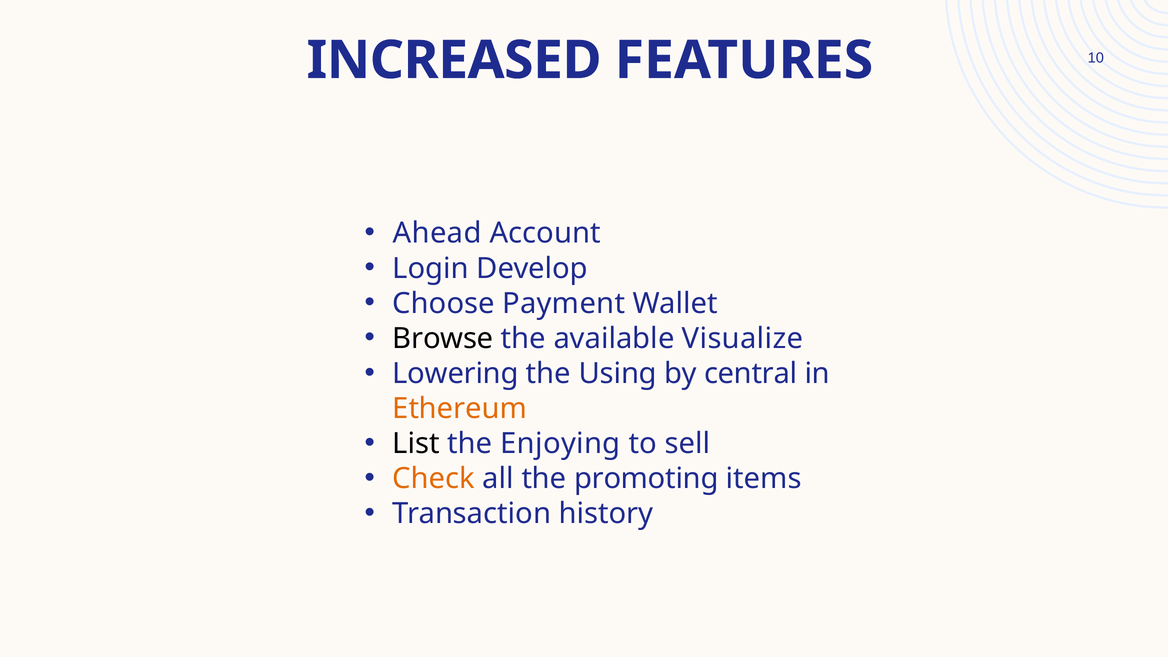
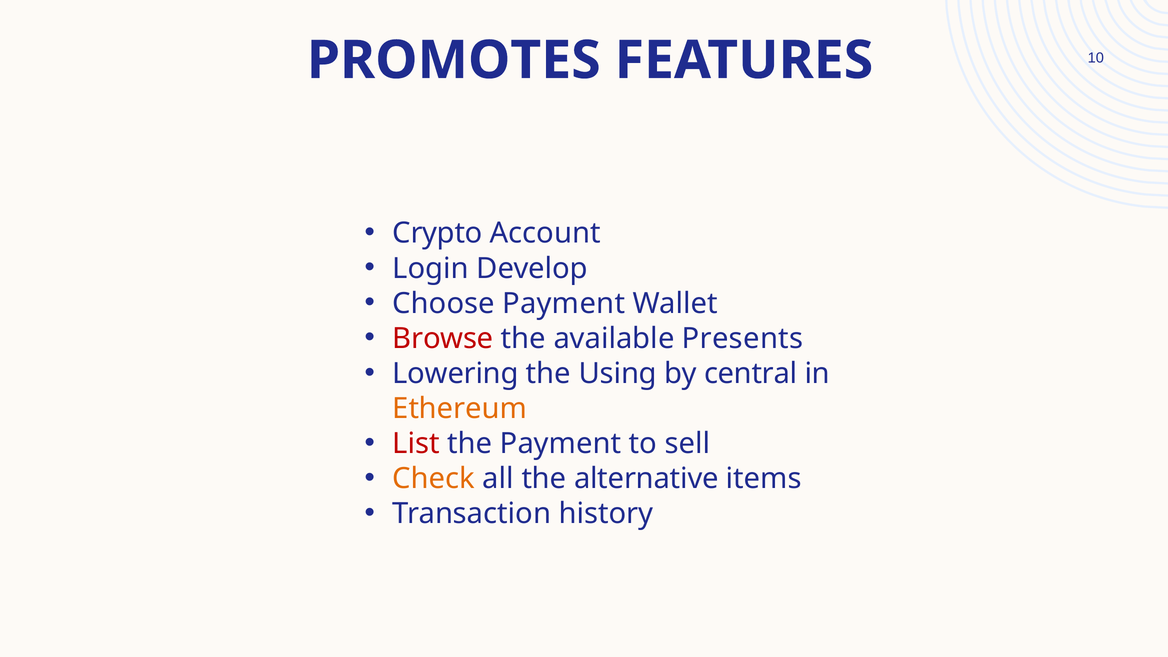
INCREASED: INCREASED -> PROMOTES
Ahead: Ahead -> Crypto
Browse colour: black -> red
Visualize: Visualize -> Presents
List colour: black -> red
the Enjoying: Enjoying -> Payment
promoting: promoting -> alternative
